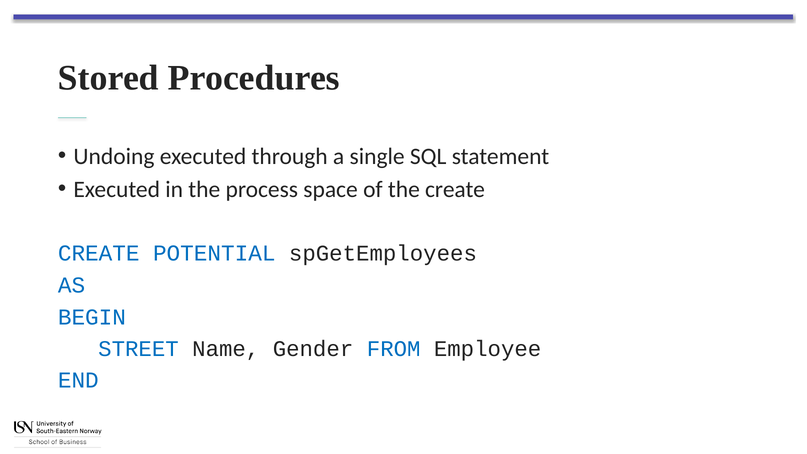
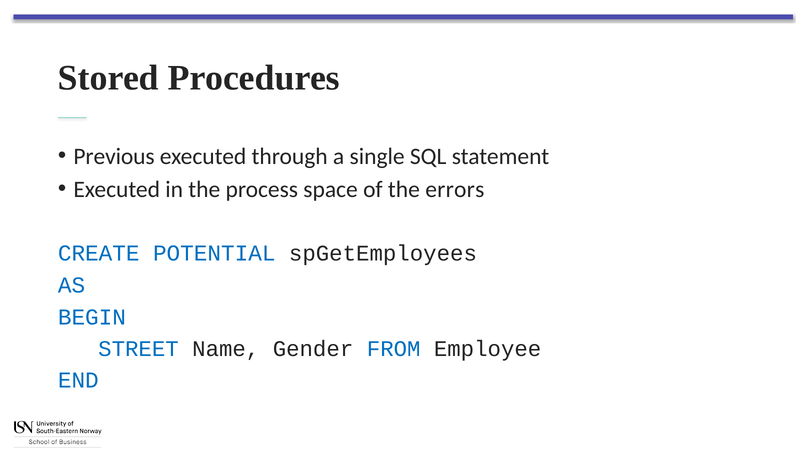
Undoing: Undoing -> Previous
the create: create -> errors
